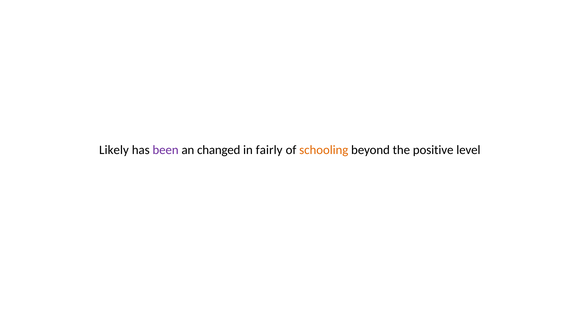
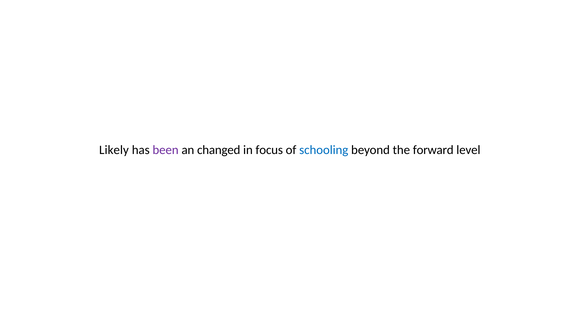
fairly: fairly -> focus
schooling colour: orange -> blue
positive: positive -> forward
